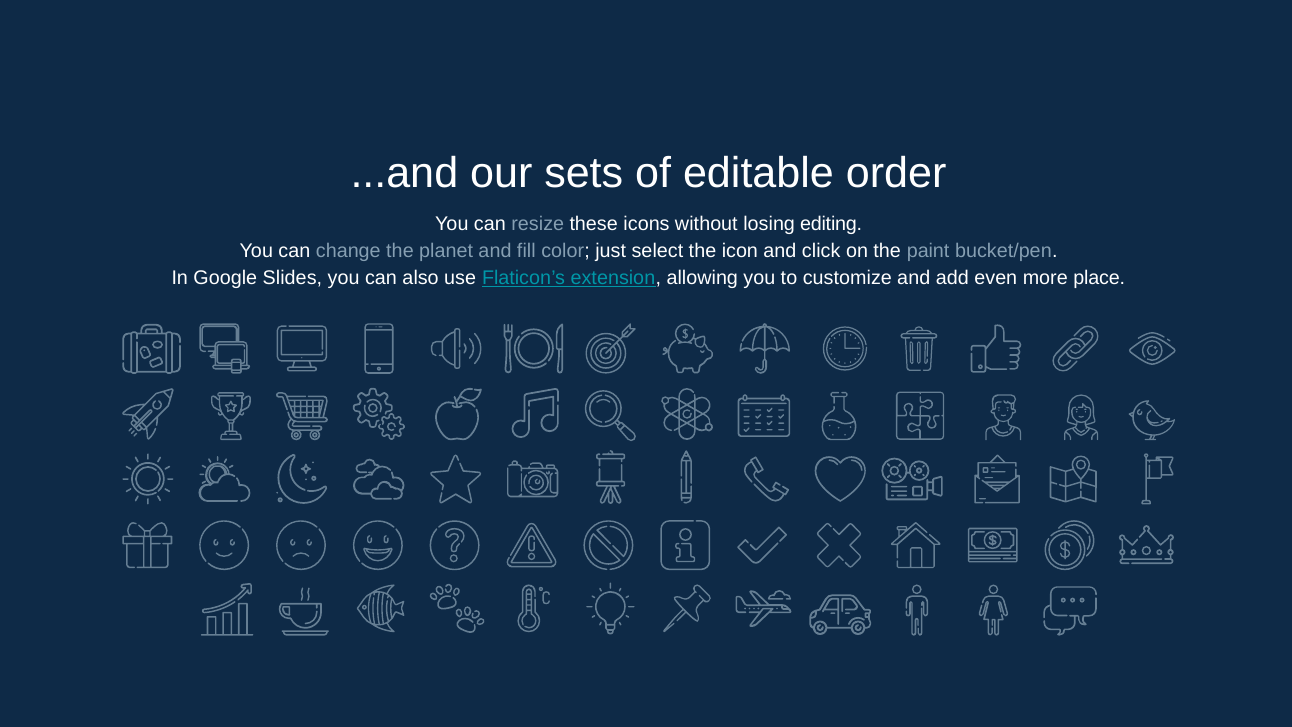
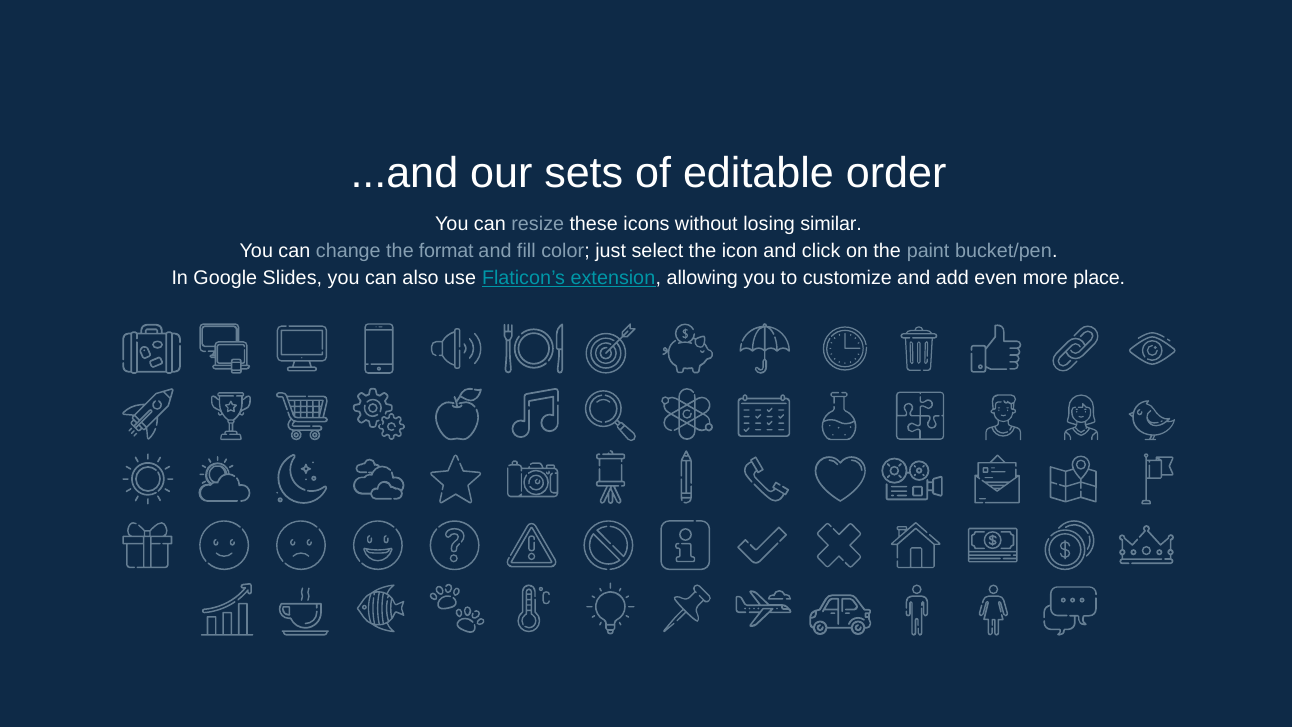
editing: editing -> similar
planet: planet -> format
